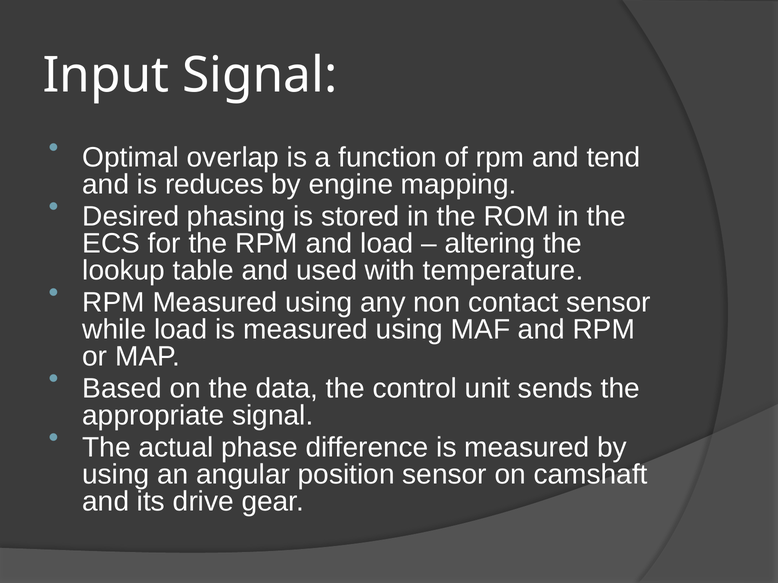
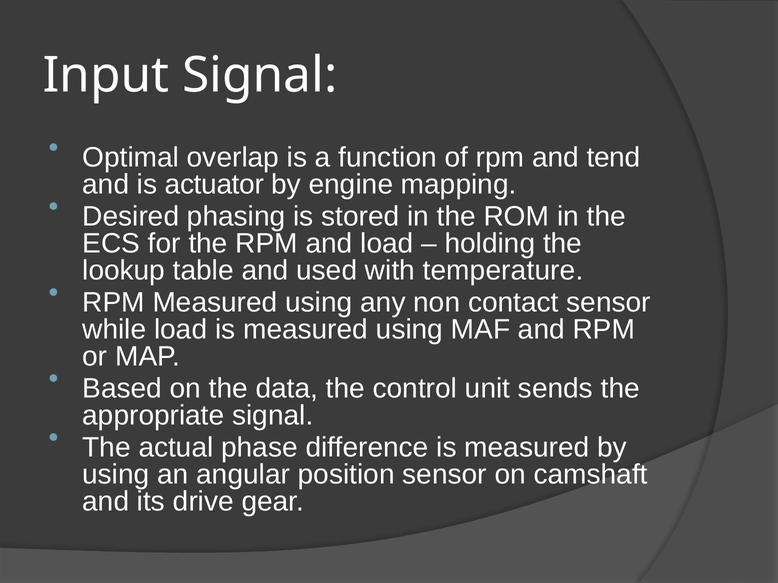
reduces: reduces -> actuator
altering: altering -> holding
